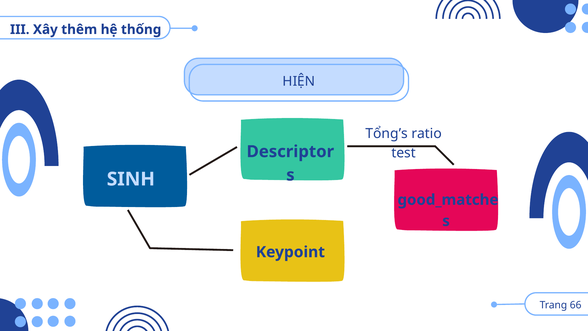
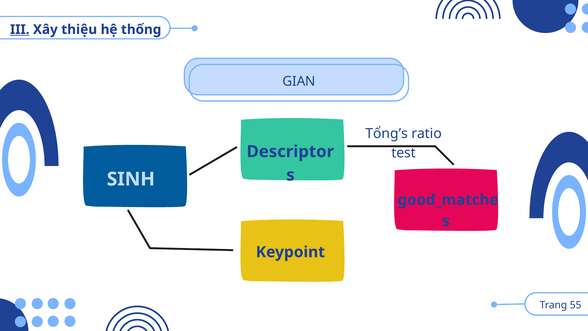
III underline: none -> present
thêm: thêm -> thiệu
HIỆN: HIỆN -> GIAN
66: 66 -> 55
